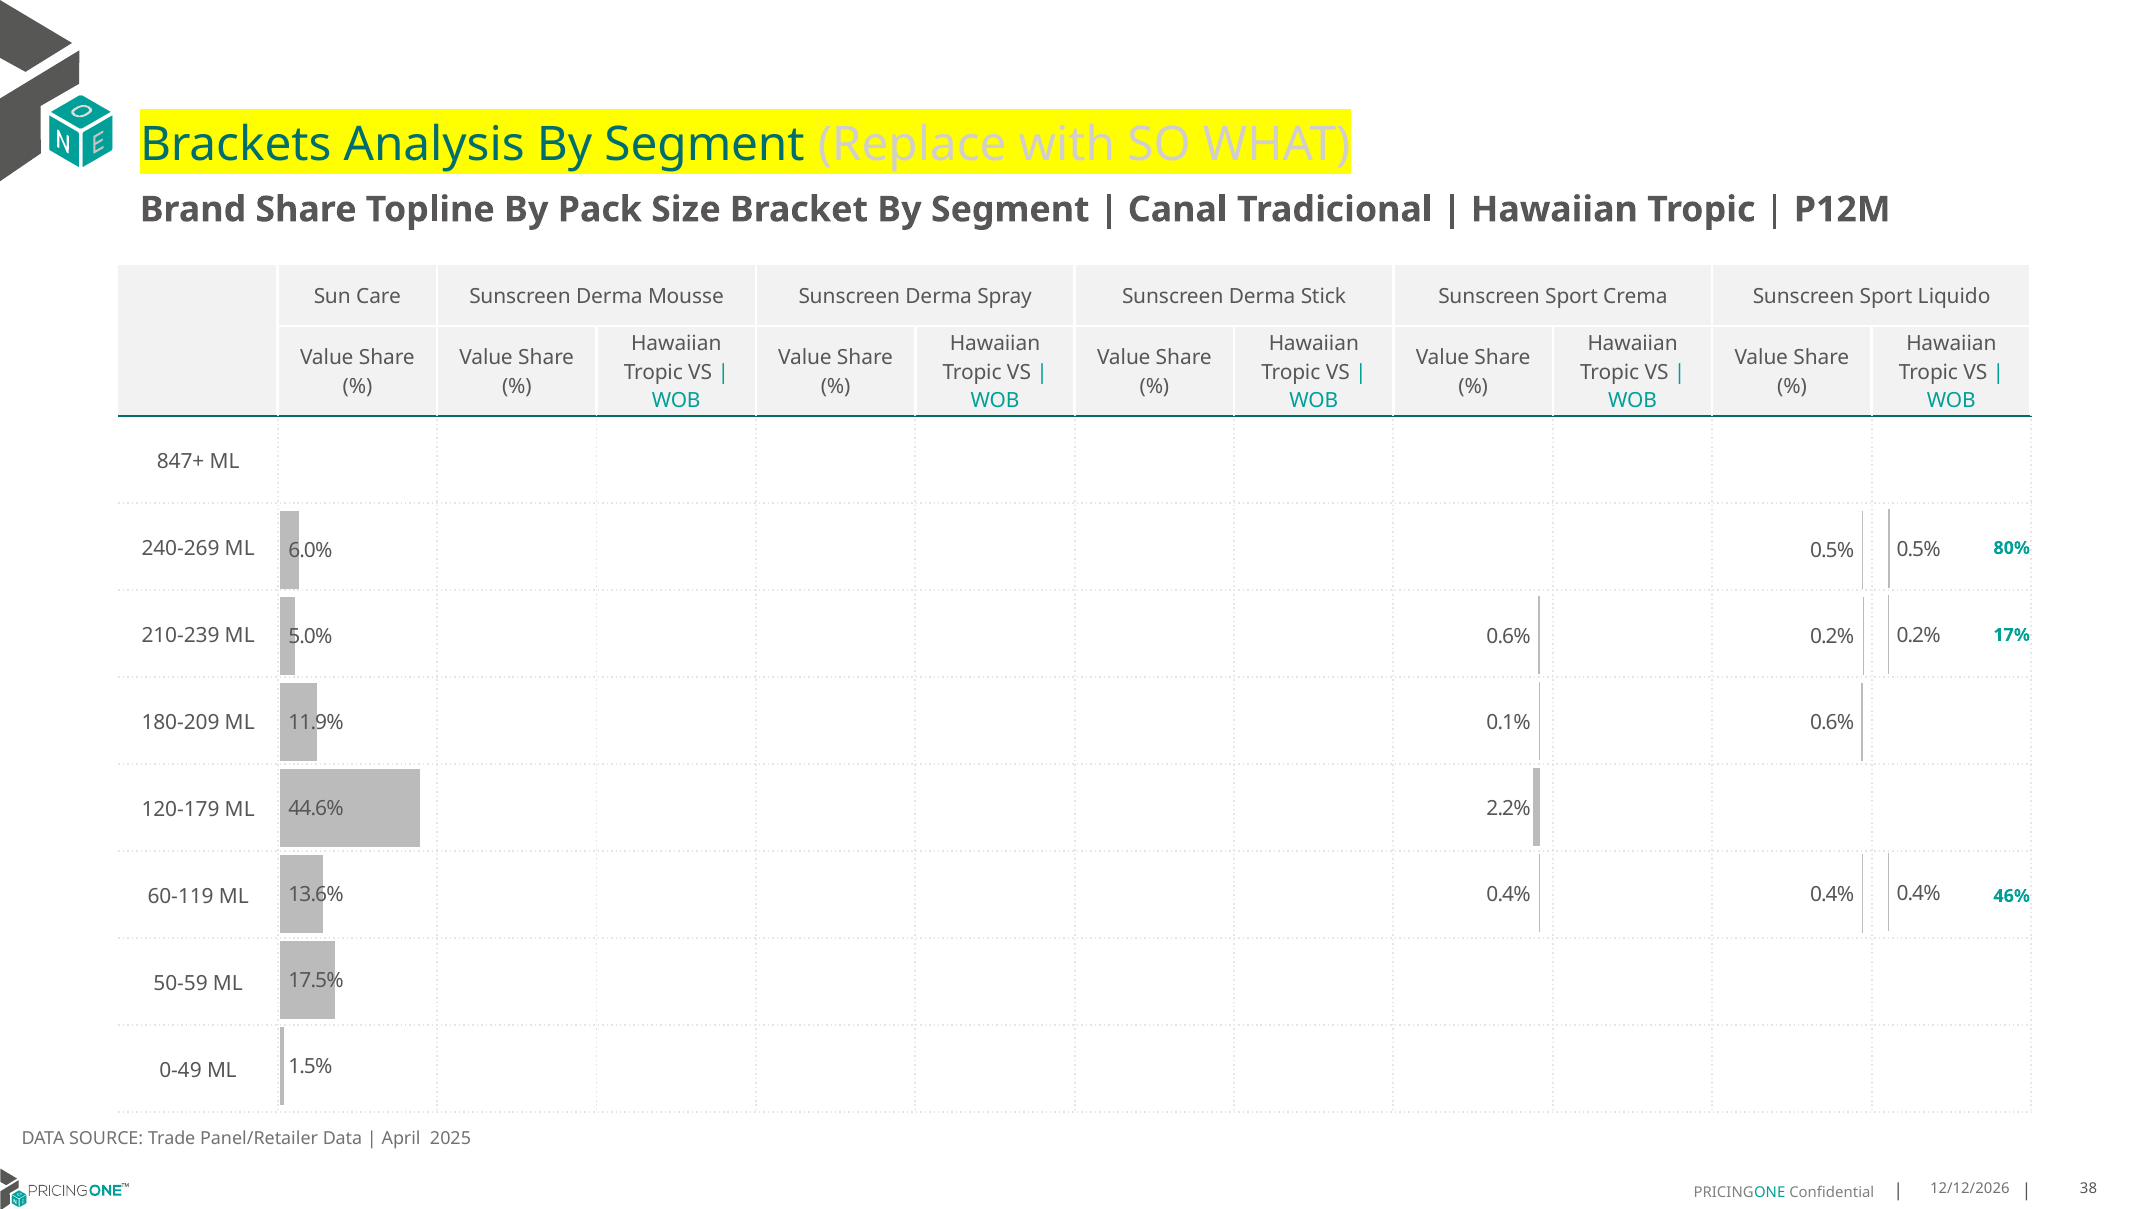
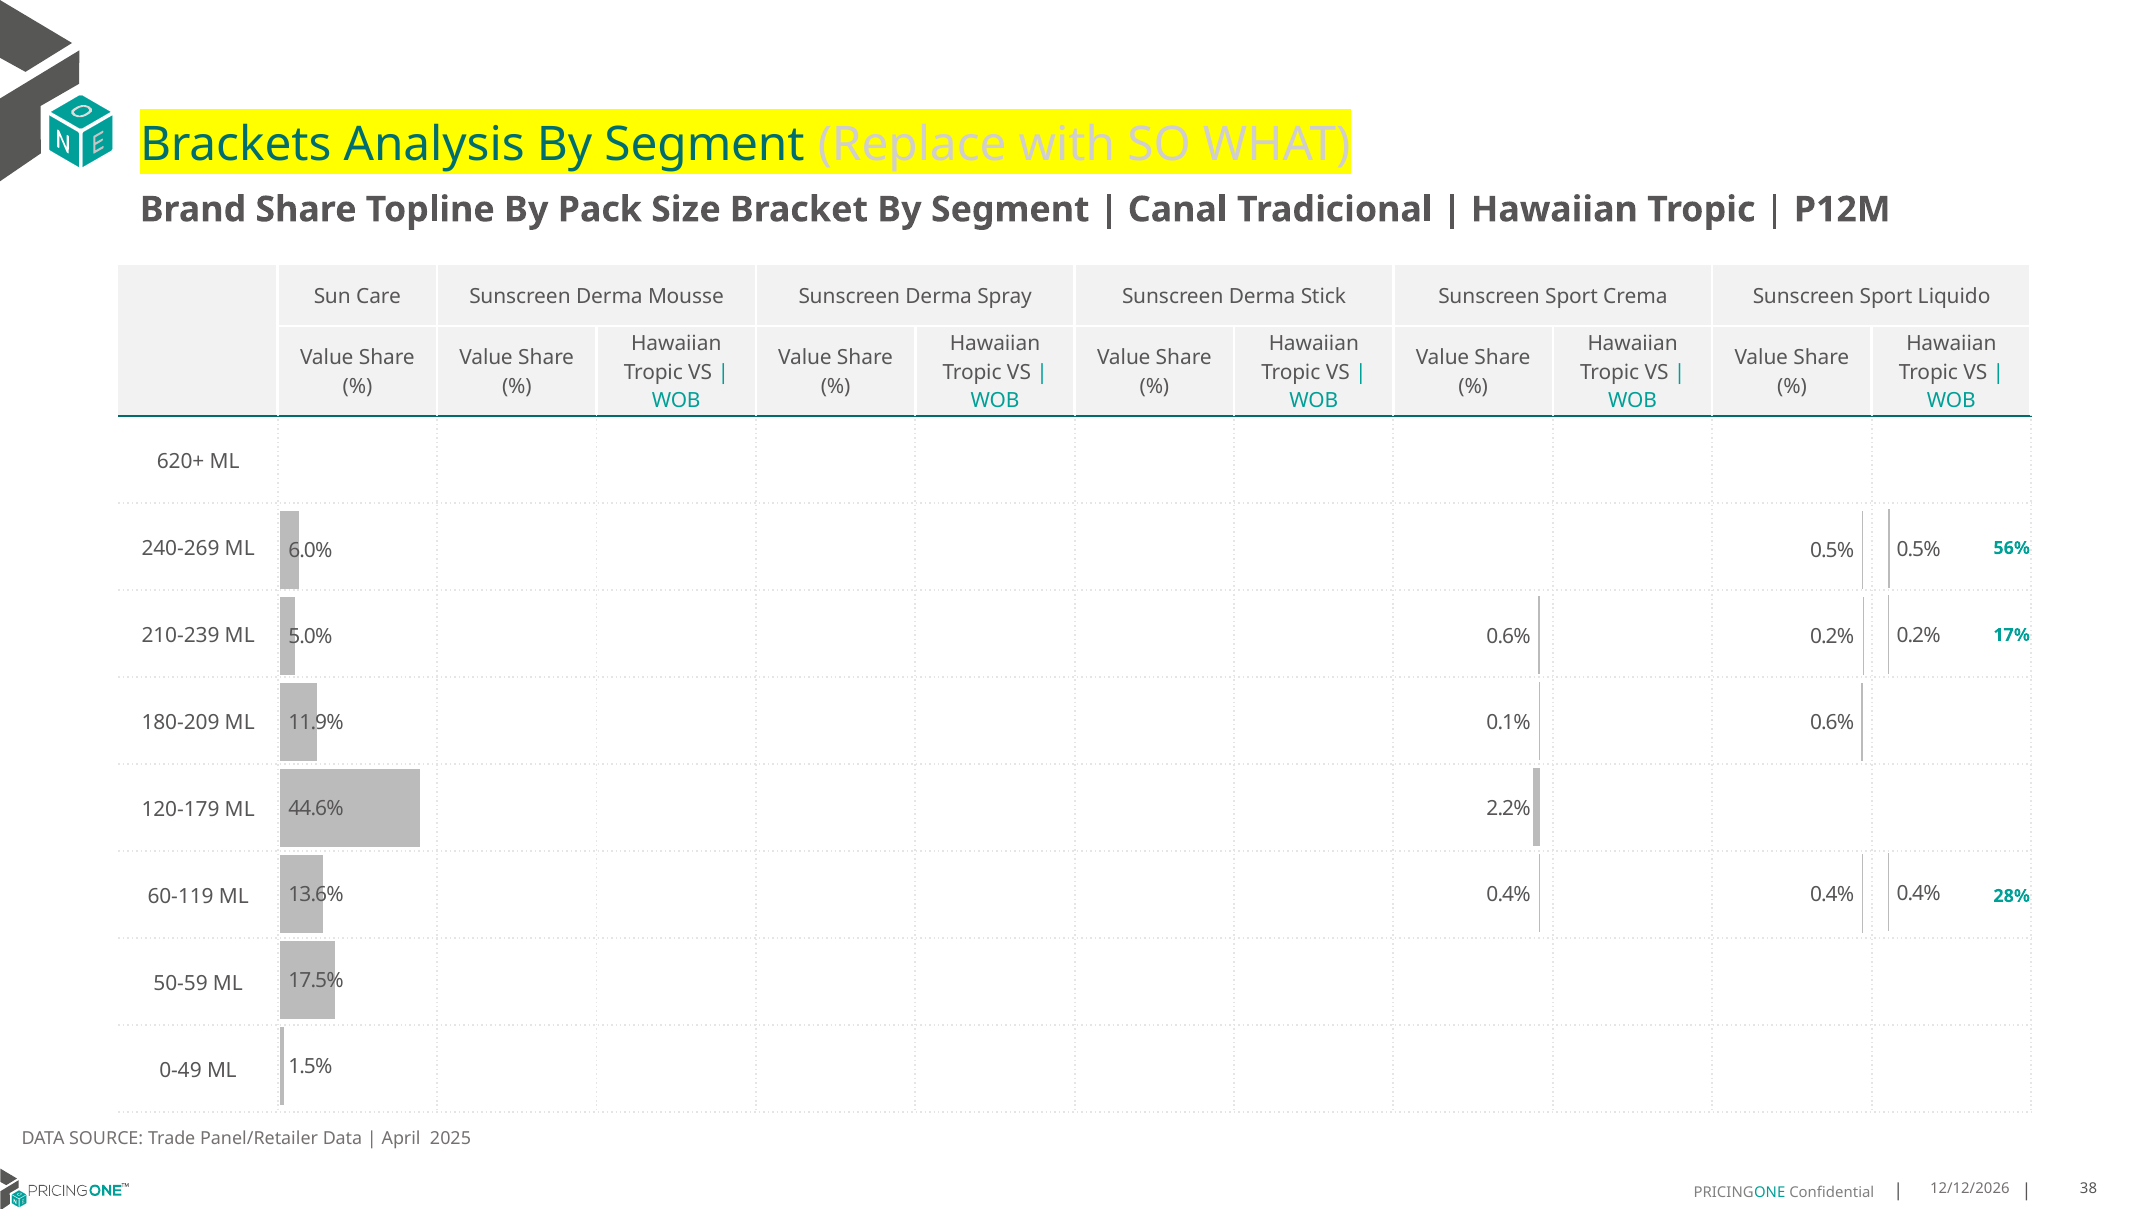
847+: 847+ -> 620+
80%: 80% -> 56%
46%: 46% -> 28%
